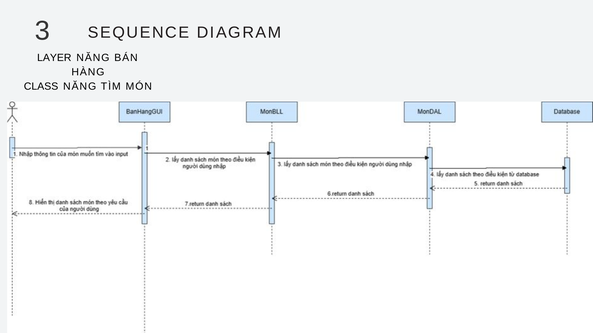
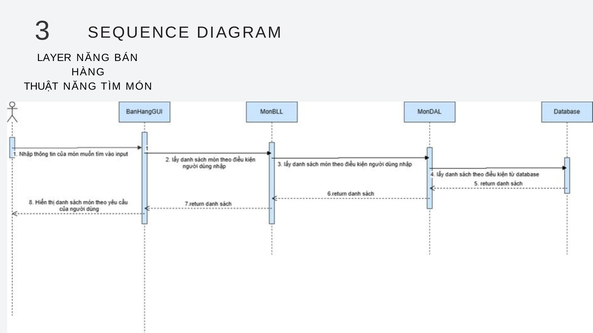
CLASS: CLASS -> THUẬT
